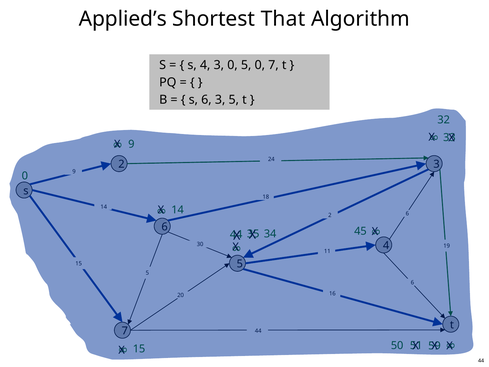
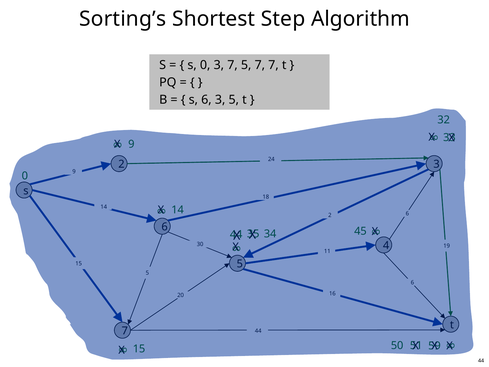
Applied’s: Applied’s -> Sorting’s
That: That -> Step
s 4: 4 -> 0
3 0: 0 -> 7
5 0: 0 -> 7
